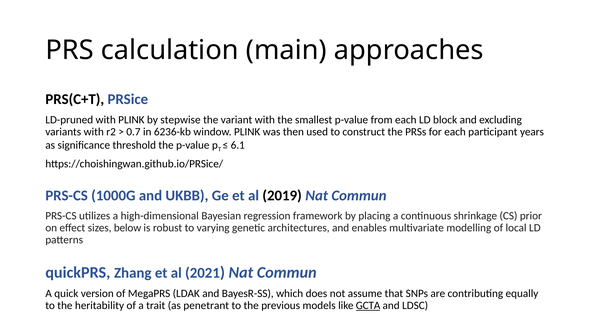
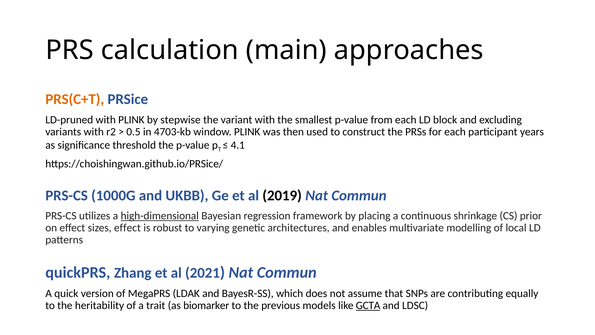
PRS(C+T colour: black -> orange
0.7: 0.7 -> 0.5
6236-kb: 6236-kb -> 4703-kb
6.1: 6.1 -> 4.1
high-dimensional underline: none -> present
sizes below: below -> effect
penetrant: penetrant -> biomarker
